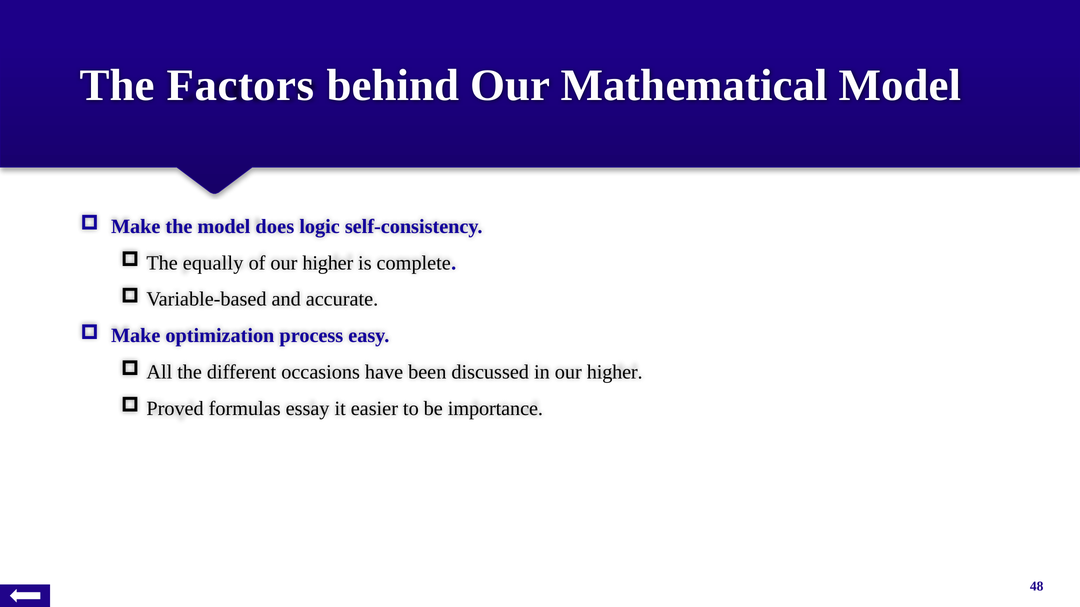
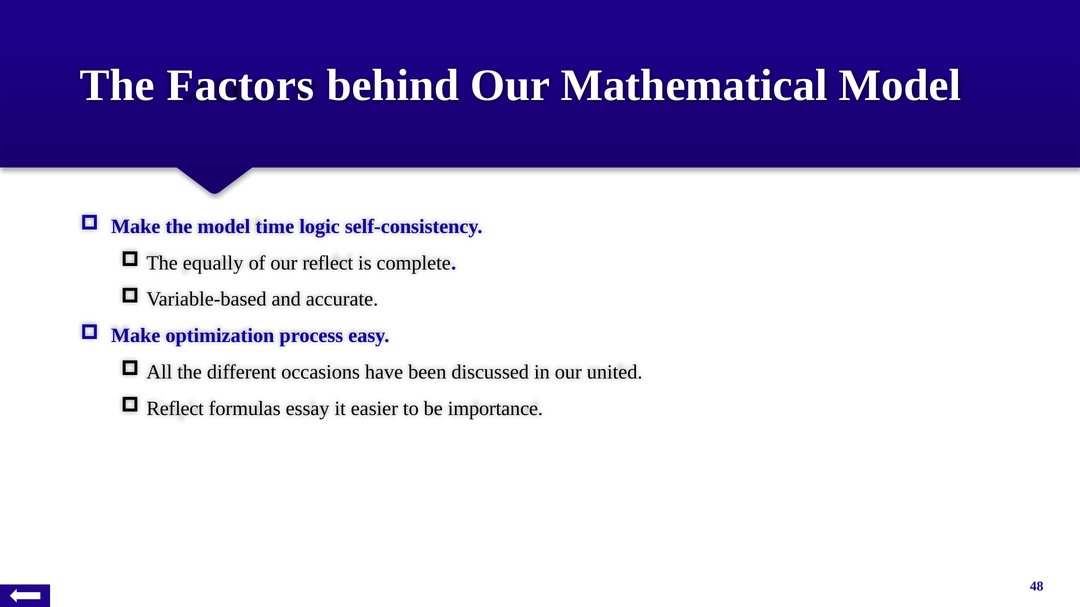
does: does -> time
of our higher: higher -> reflect
in our higher: higher -> united
Proved at (175, 409): Proved -> Reflect
